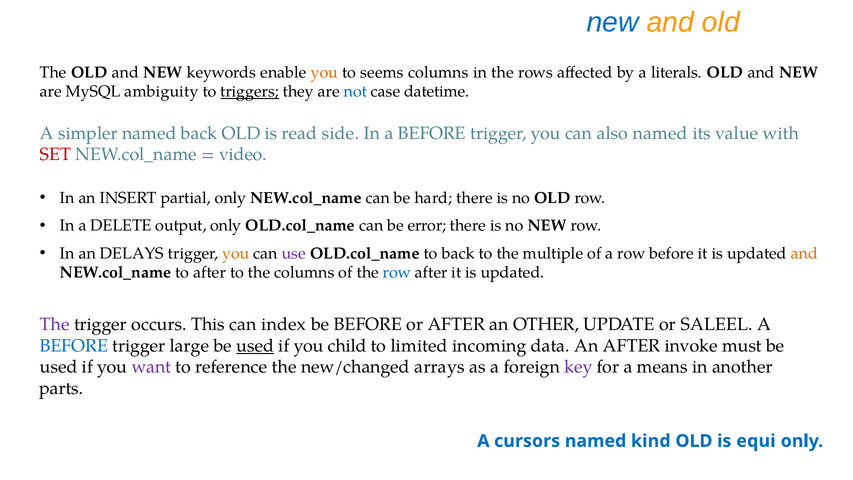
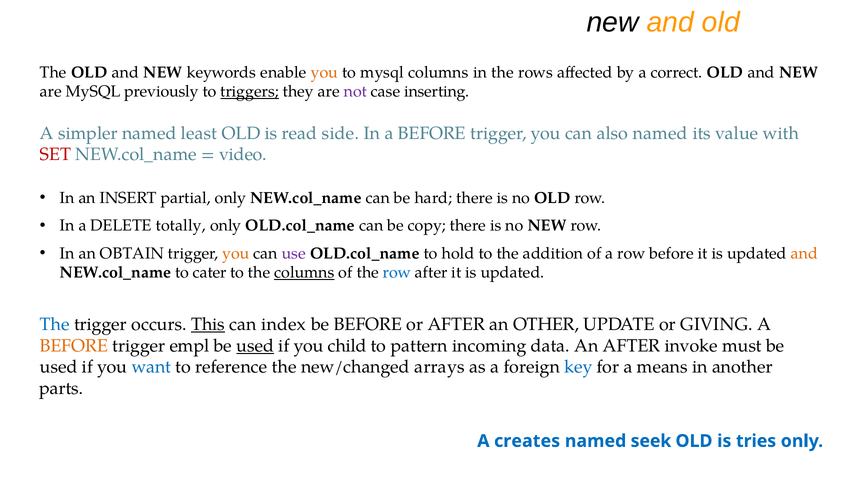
new at (613, 22) colour: blue -> black
to seems: seems -> mysql
literals: literals -> correct
ambiguity: ambiguity -> previously
not colour: blue -> purple
datetime: datetime -> inserting
named back: back -> least
output: output -> totally
error: error -> copy
DELAYS: DELAYS -> OBTAIN
to back: back -> hold
multiple: multiple -> addition
to after: after -> cater
columns at (304, 272) underline: none -> present
The at (55, 324) colour: purple -> blue
This underline: none -> present
SALEEL: SALEEL -> GIVING
BEFORE at (74, 346) colour: blue -> orange
large: large -> empl
limited: limited -> pattern
want colour: purple -> blue
key colour: purple -> blue
cursors: cursors -> creates
kind: kind -> seek
equi: equi -> tries
